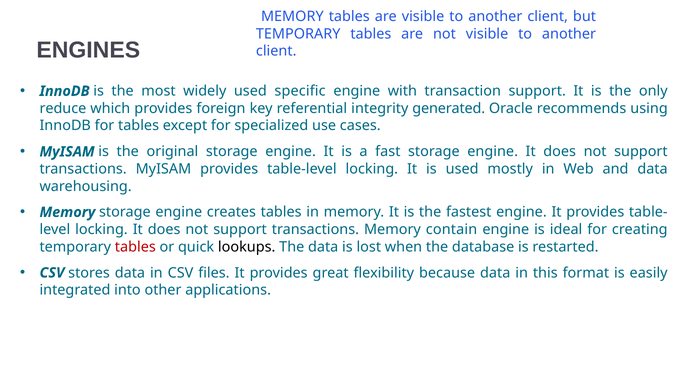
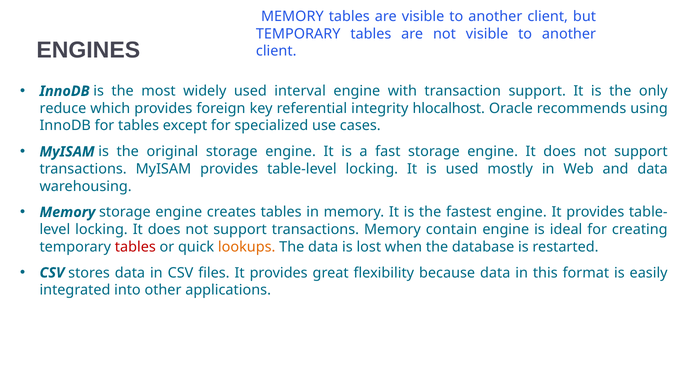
specific: specific -> interval
generated: generated -> hlocalhost
lookups colour: black -> orange
